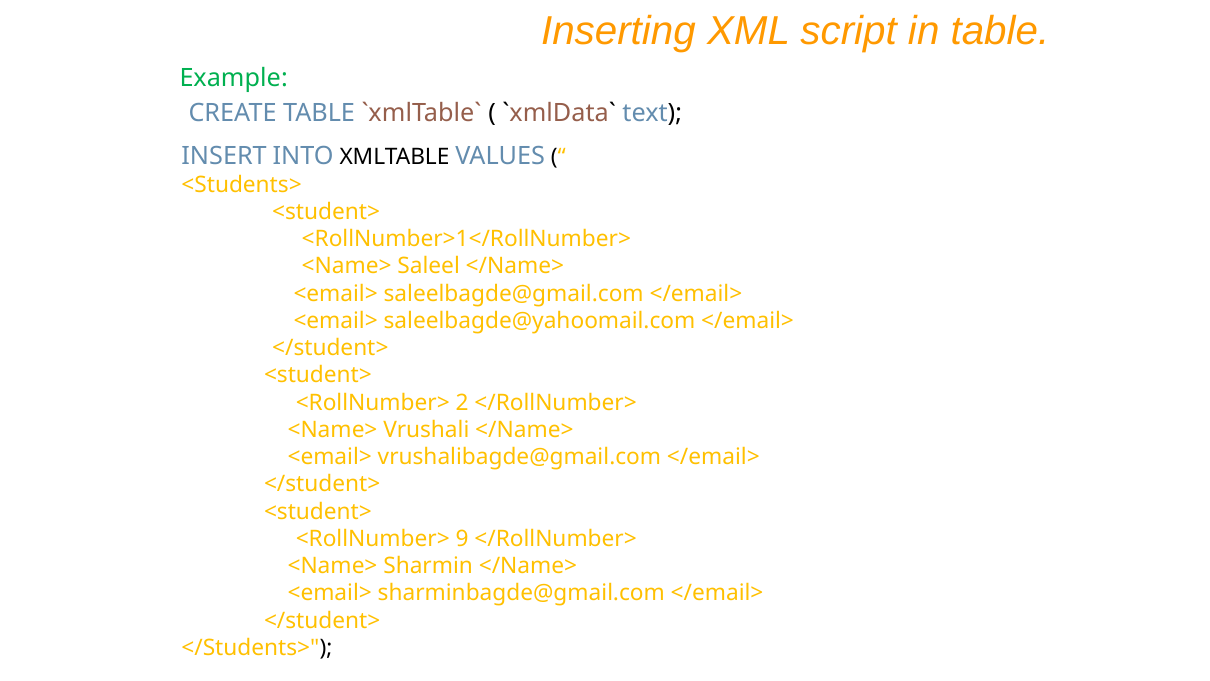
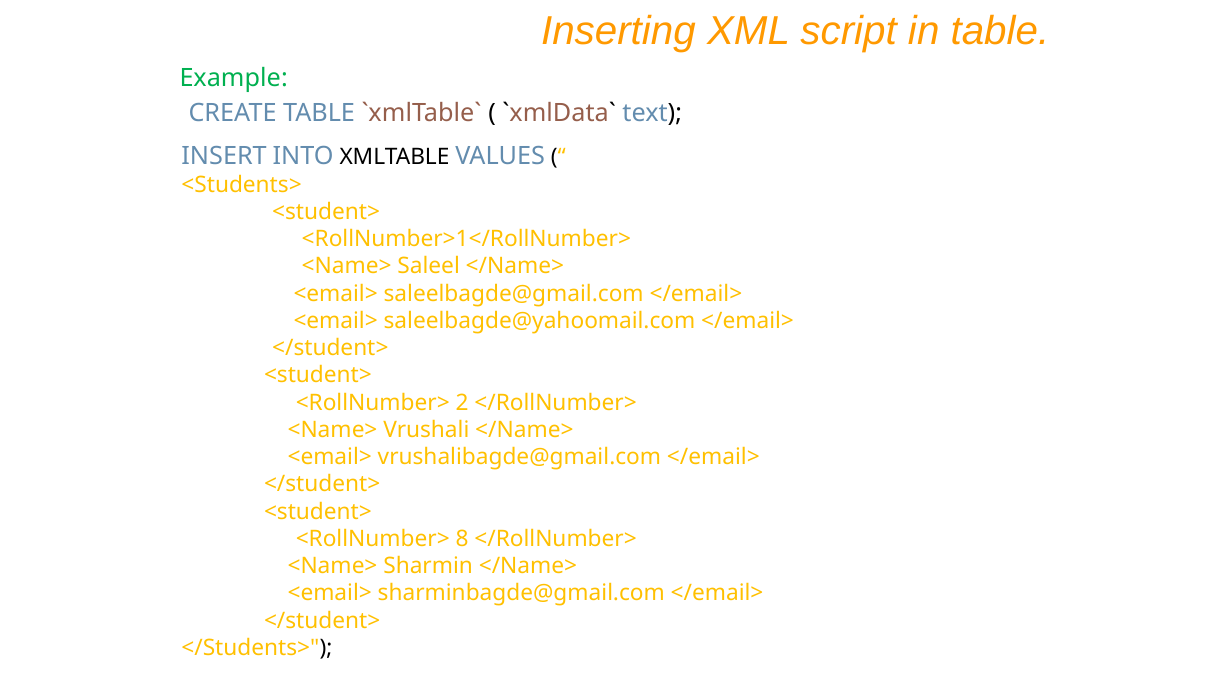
9: 9 -> 8
